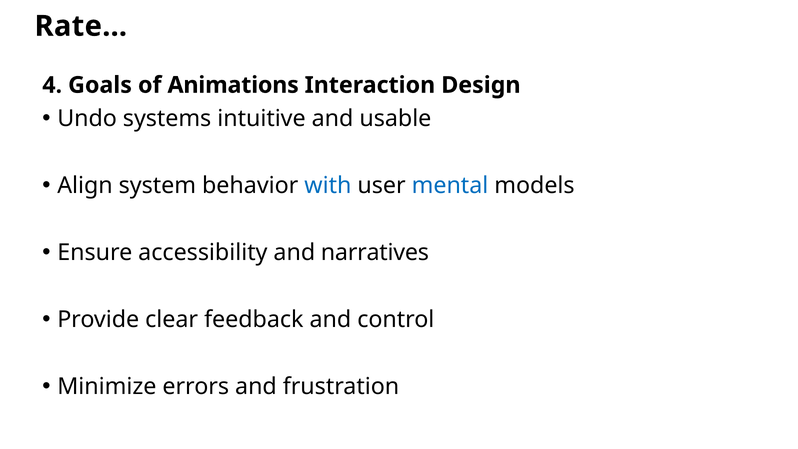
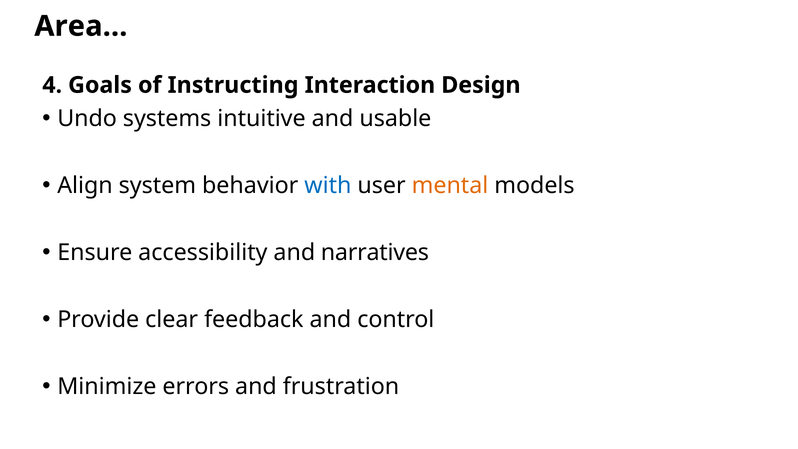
Rate…: Rate… -> Area…
Animations: Animations -> Instructing
mental colour: blue -> orange
